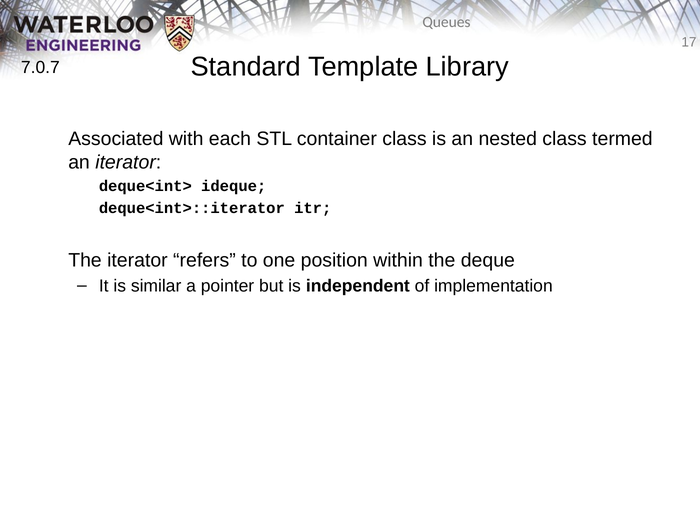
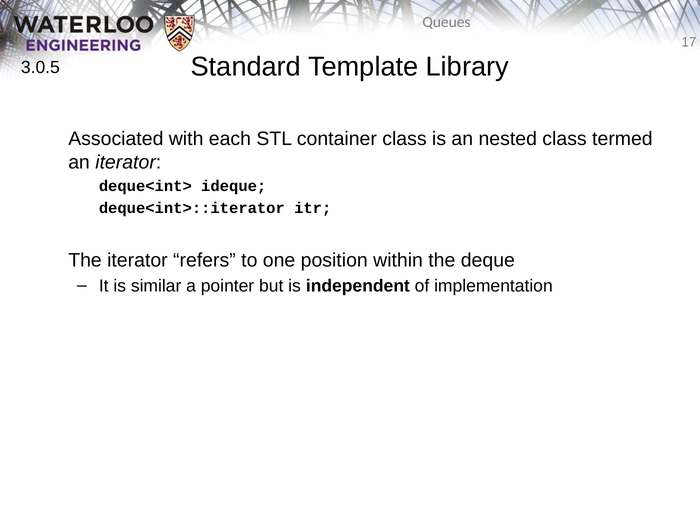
7.0.7: 7.0.7 -> 3.0.5
